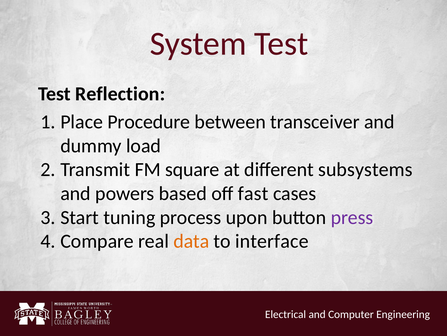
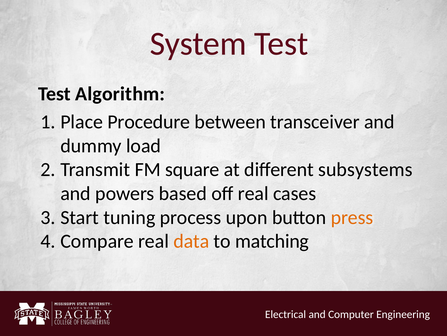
Reflection: Reflection -> Algorithm
off fast: fast -> real
press colour: purple -> orange
interface: interface -> matching
